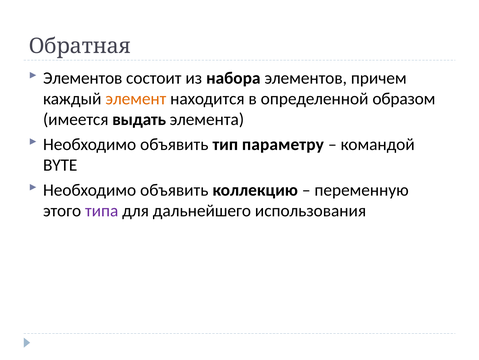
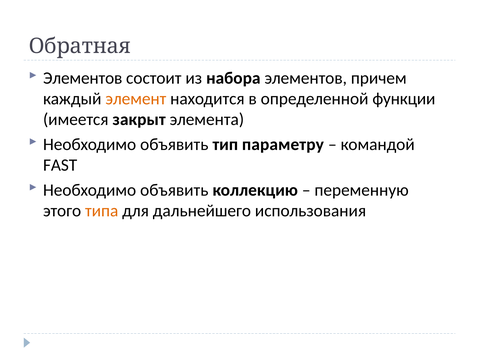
образом: образом -> функции
выдать: выдать -> закрыт
BYTE: BYTE -> FAST
типа colour: purple -> orange
